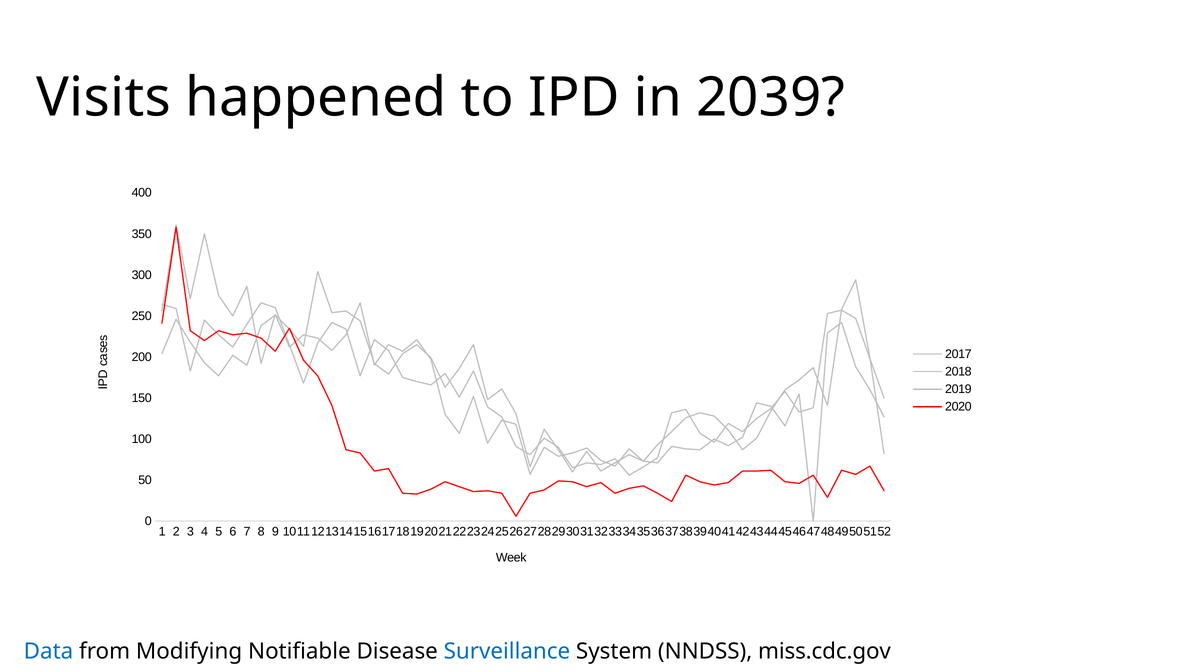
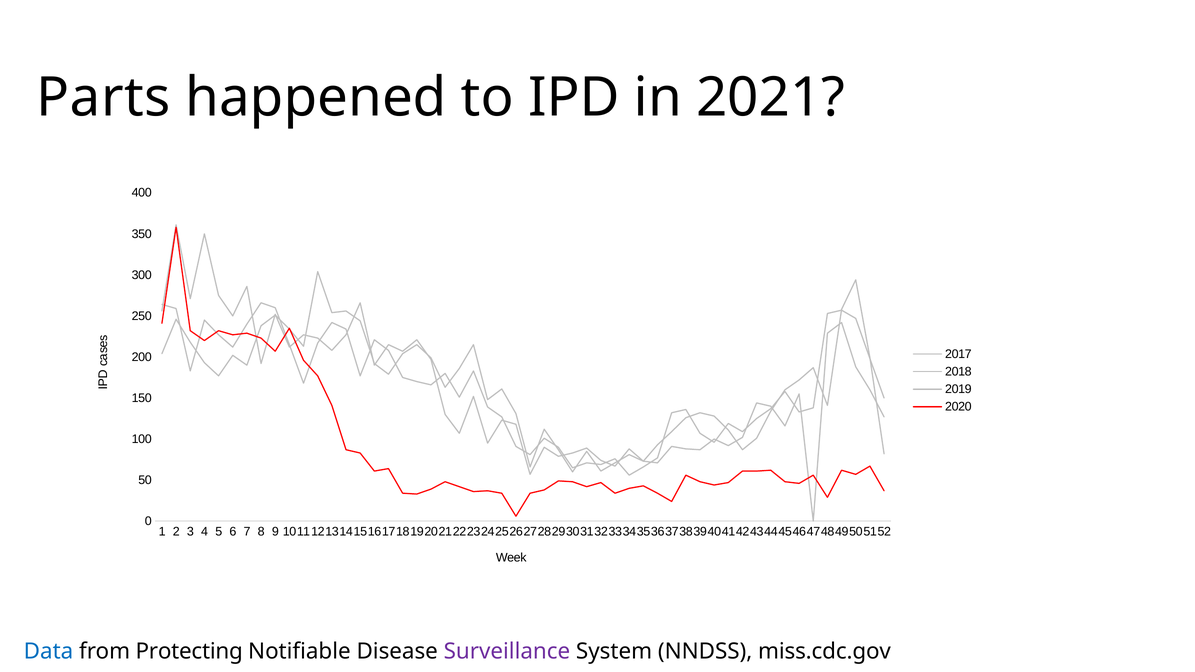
Visits: Visits -> Parts
2039: 2039 -> 2021
Modifying: Modifying -> Protecting
Surveillance colour: blue -> purple
